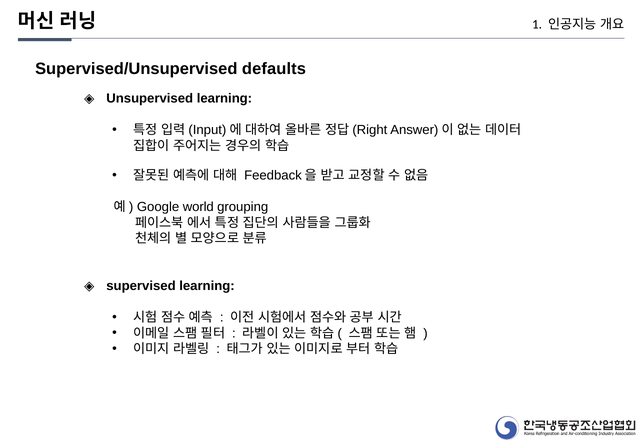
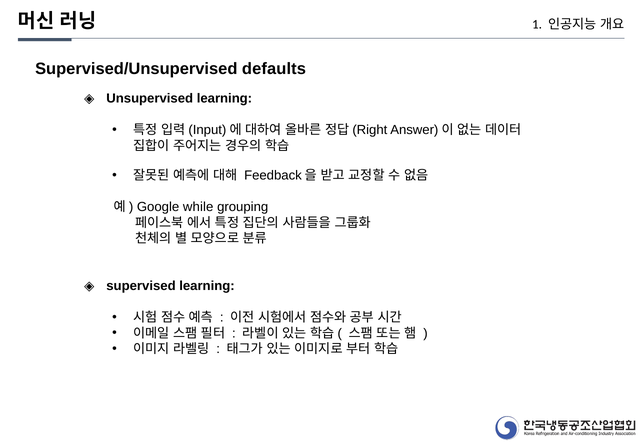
world: world -> while
